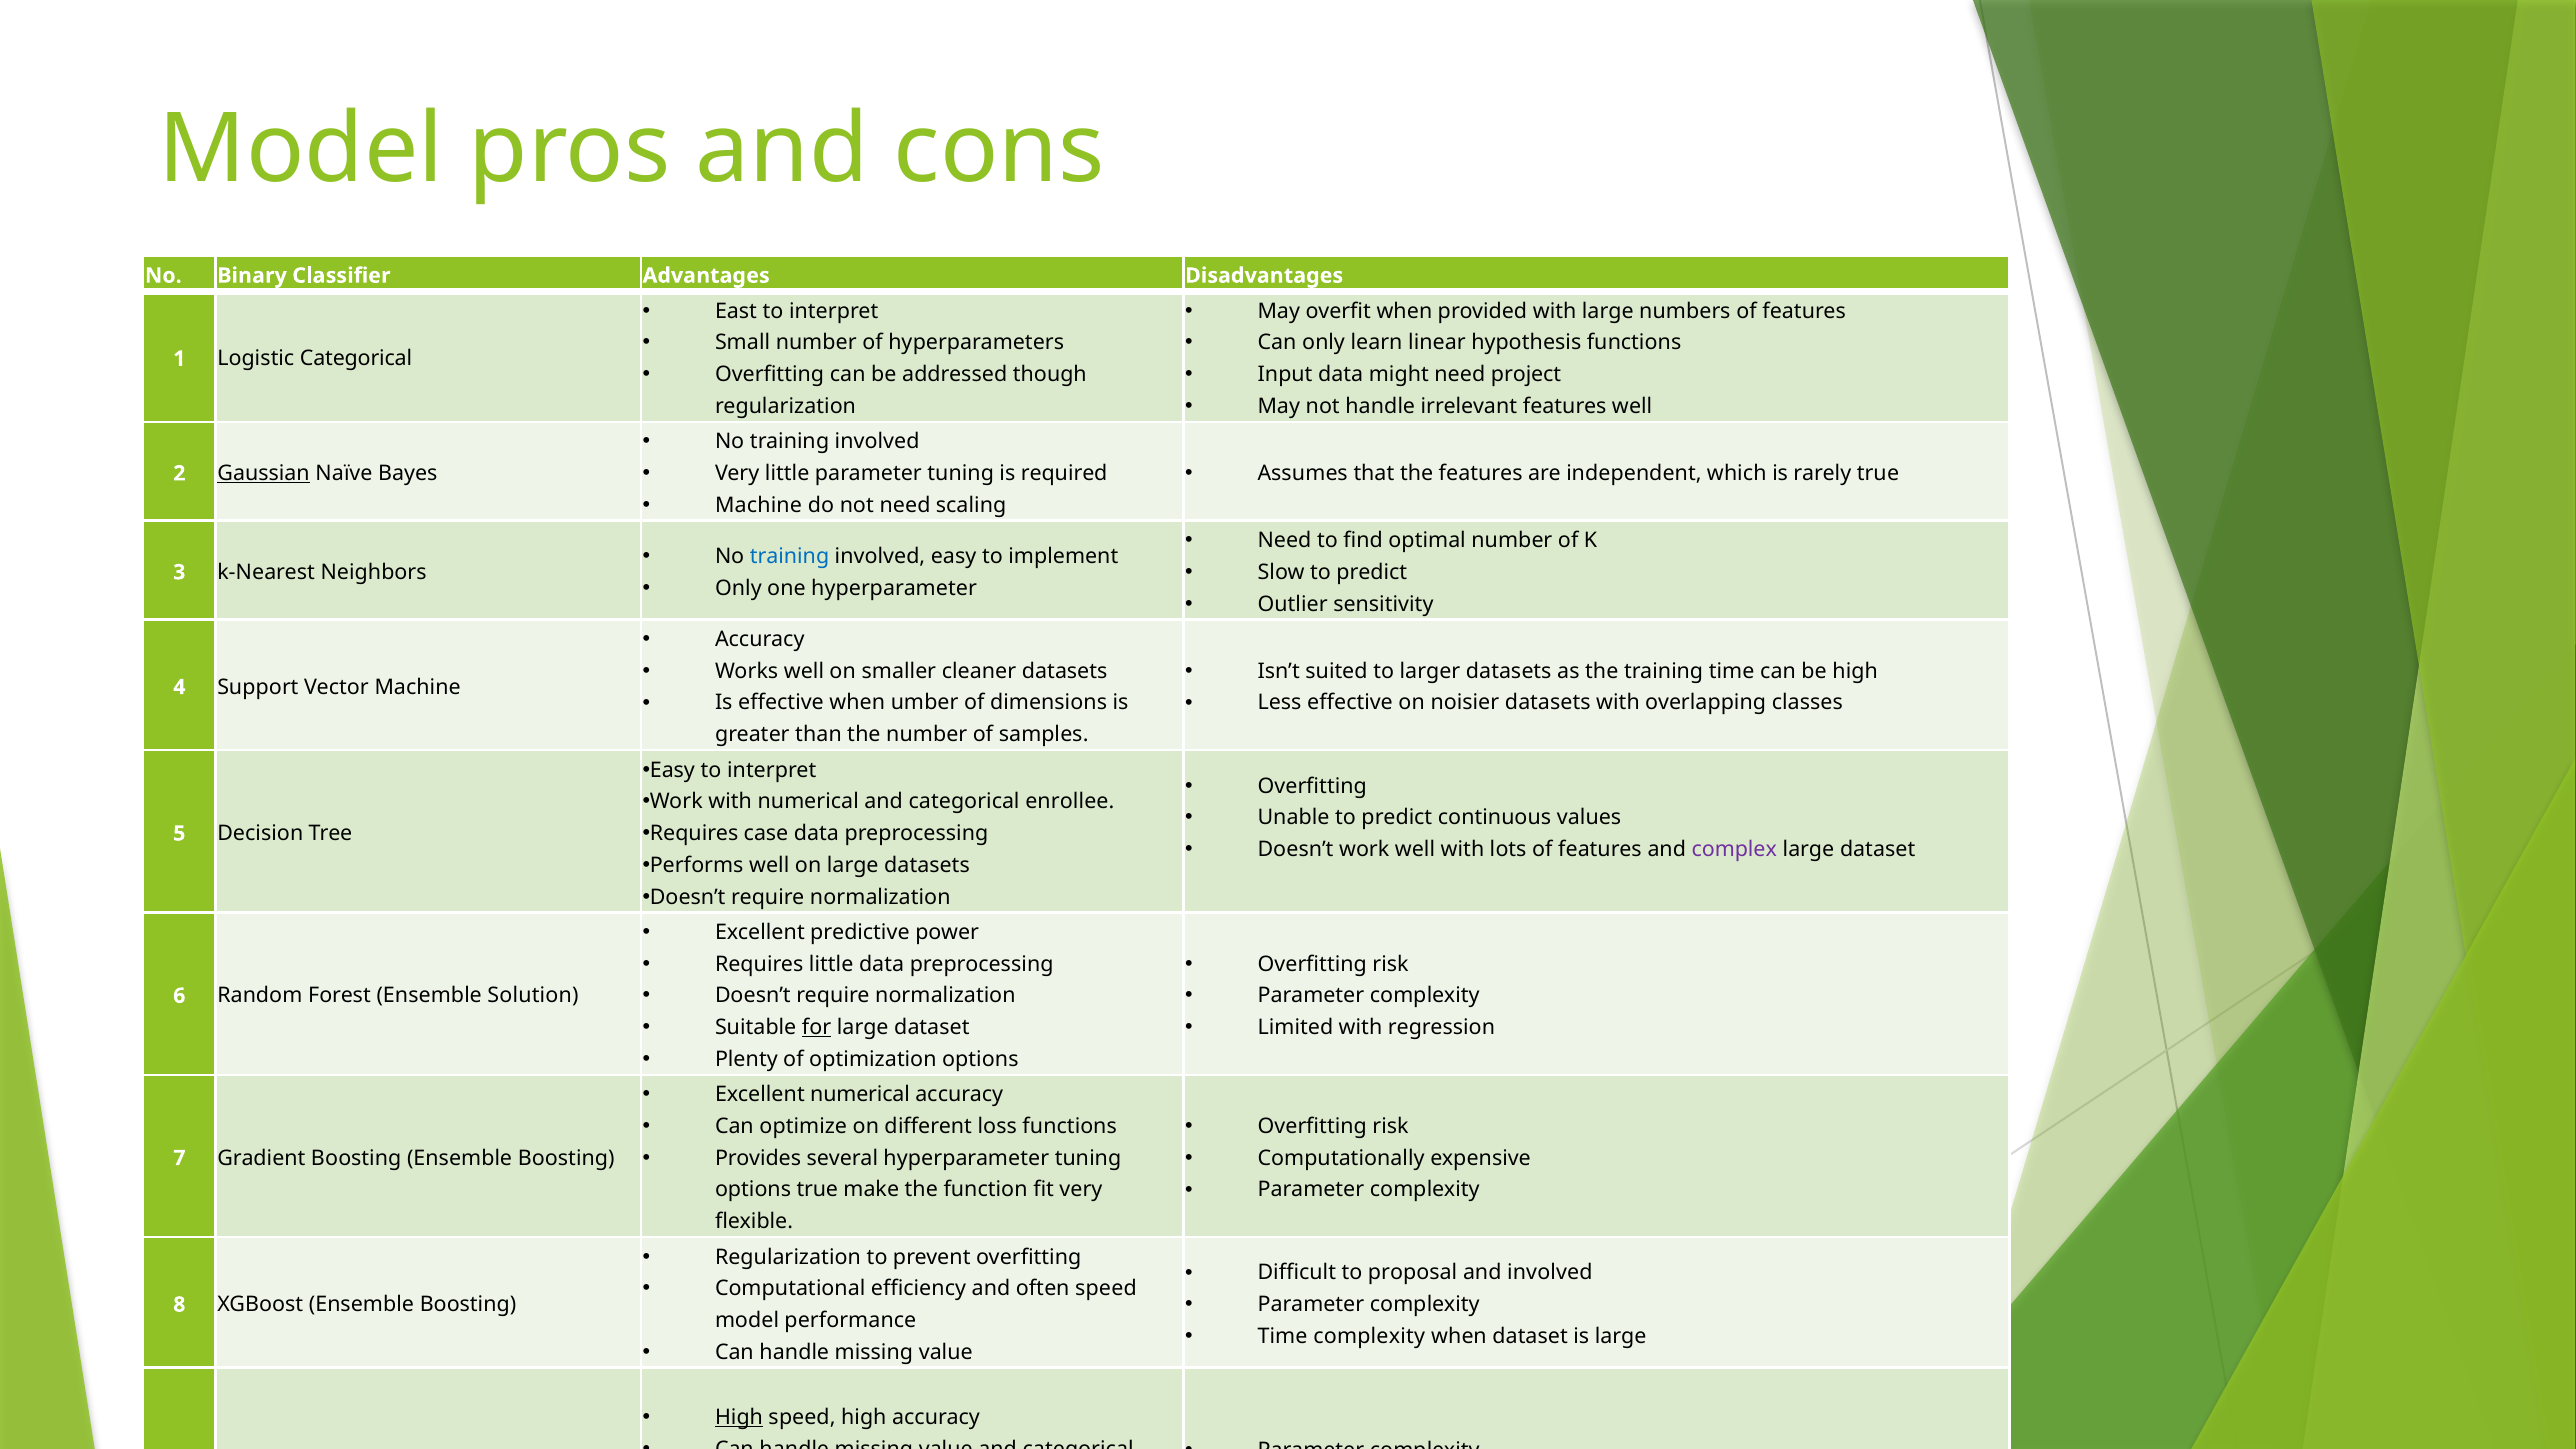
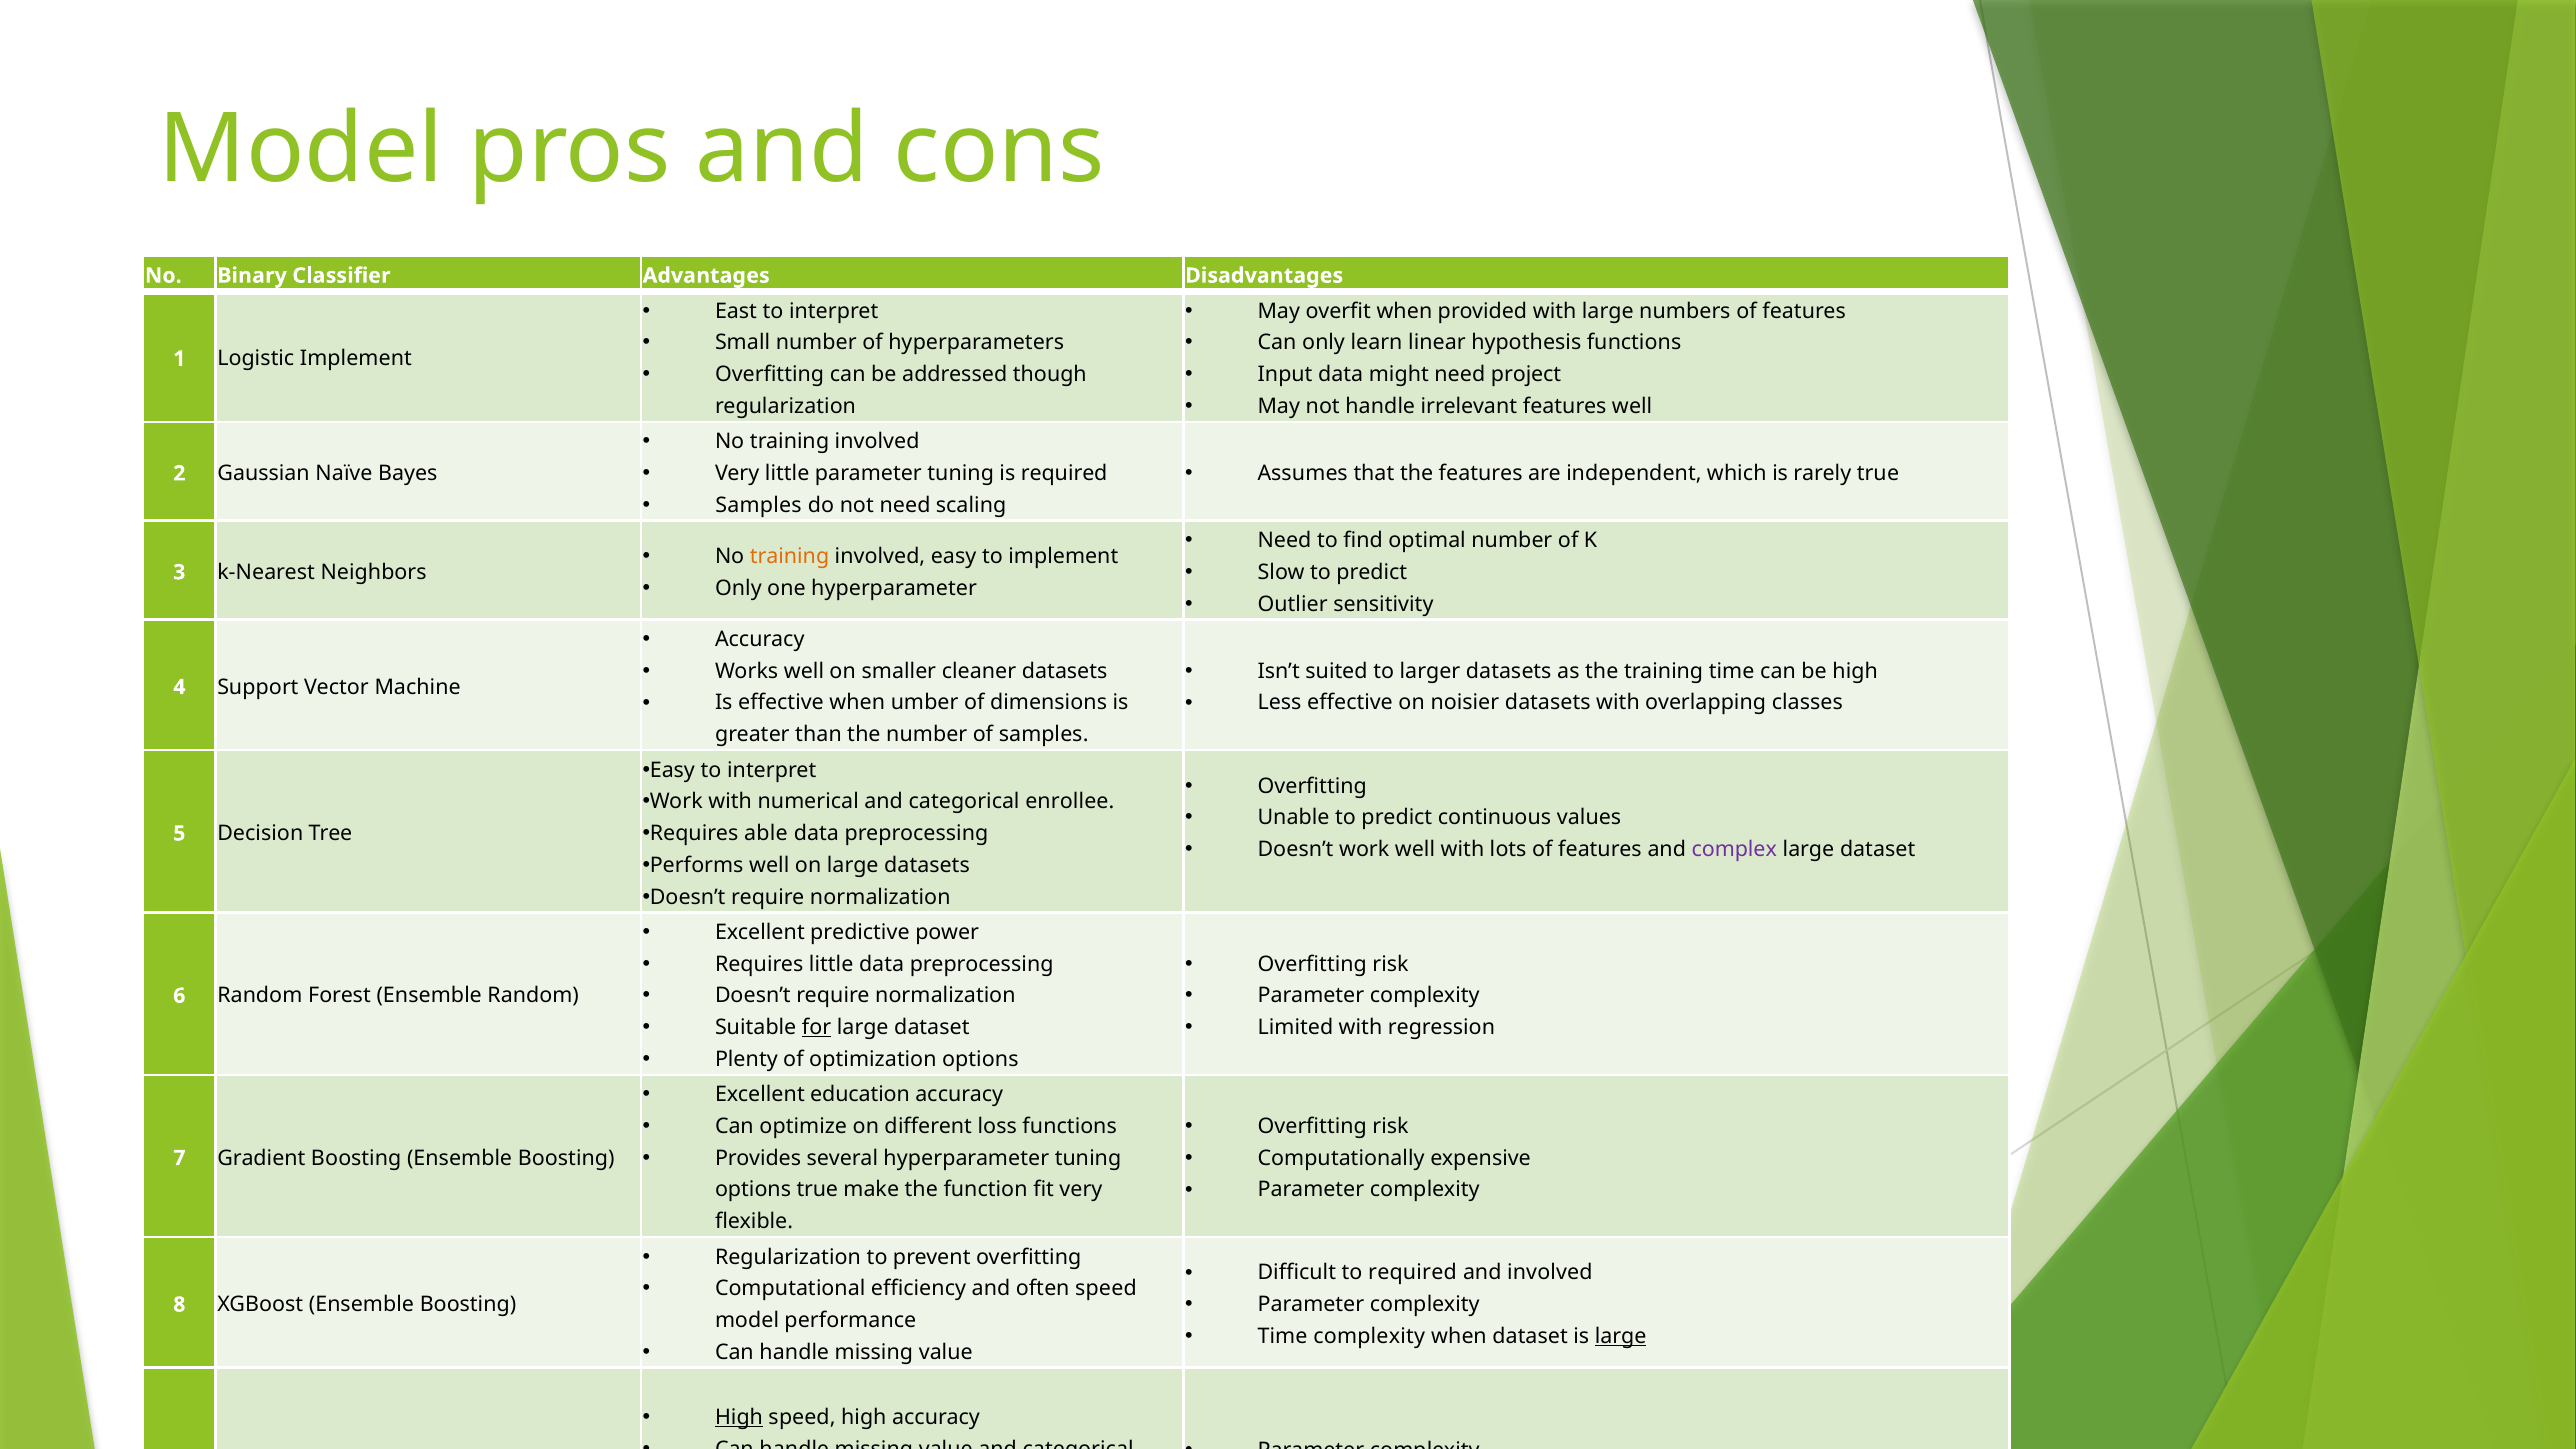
Logistic Categorical: Categorical -> Implement
Gaussian underline: present -> none
Machine at (759, 505): Machine -> Samples
training at (789, 556) colour: blue -> orange
case: case -> able
Ensemble Solution: Solution -> Random
Excellent numerical: numerical -> education
to proposal: proposal -> required
large at (1621, 1336) underline: none -> present
